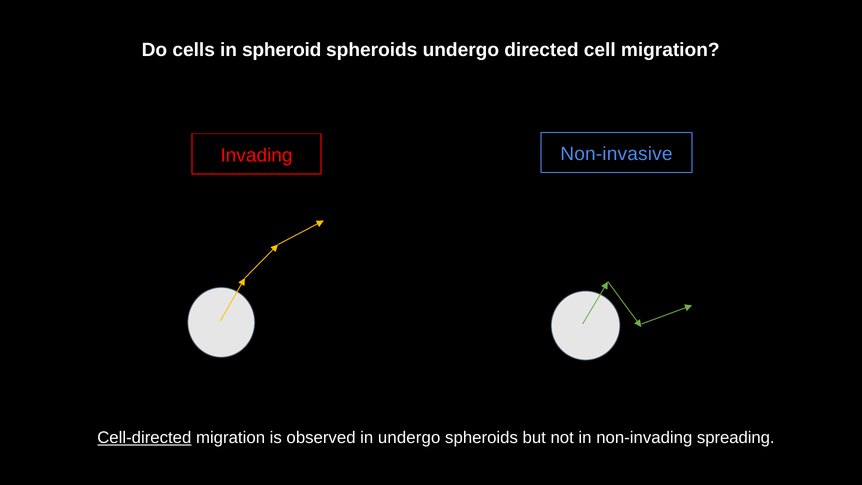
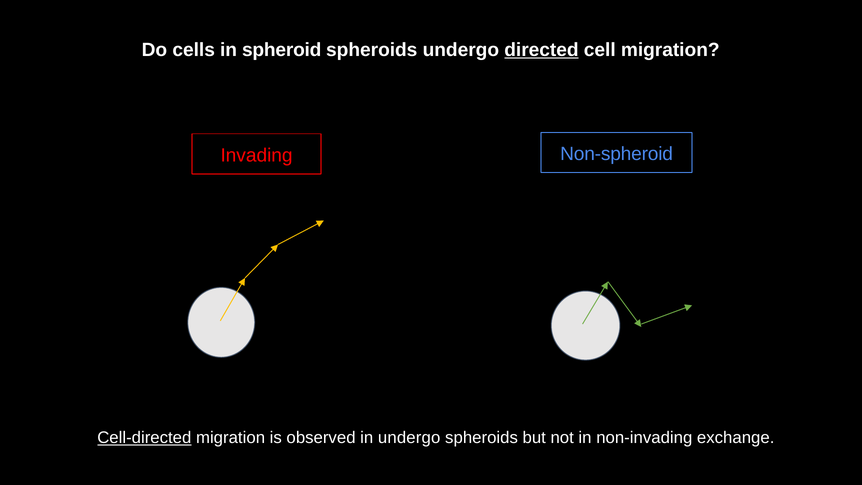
directed underline: none -> present
Non-invasive: Non-invasive -> Non-spheroid
spreading: spreading -> exchange
